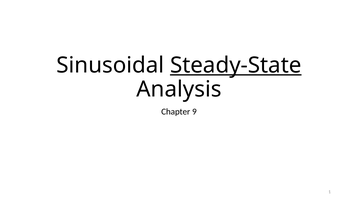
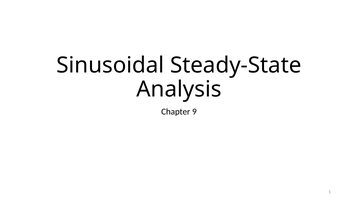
Steady-State underline: present -> none
